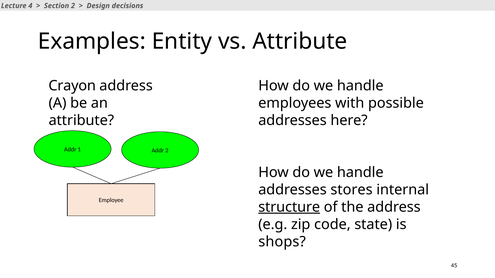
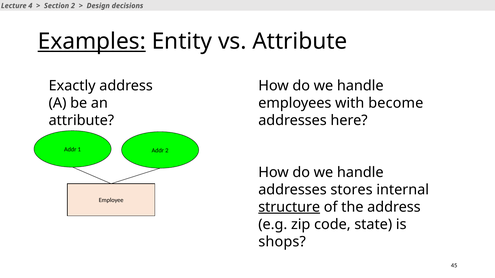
Examples underline: none -> present
Crayon: Crayon -> Exactly
possible: possible -> become
